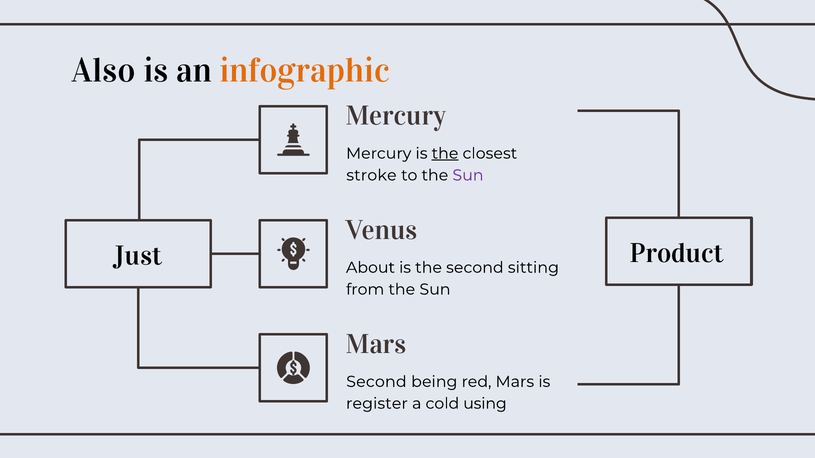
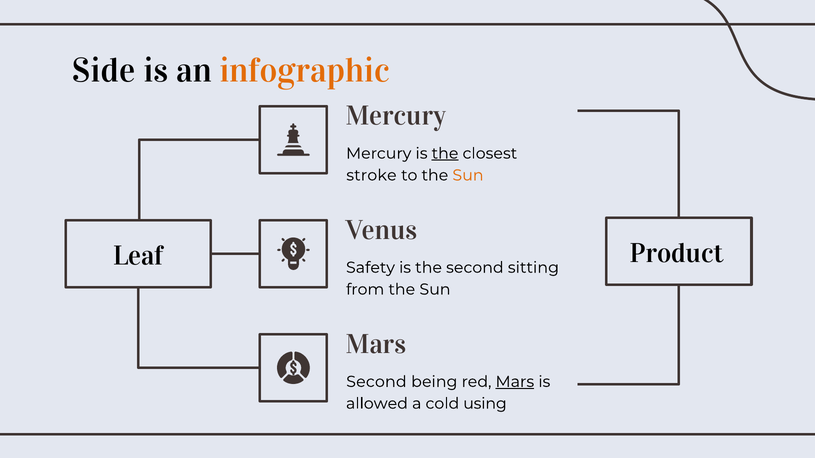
Also: Also -> Side
Sun at (468, 175) colour: purple -> orange
Just: Just -> Leaf
About: About -> Safety
Mars at (515, 382) underline: none -> present
register: register -> allowed
